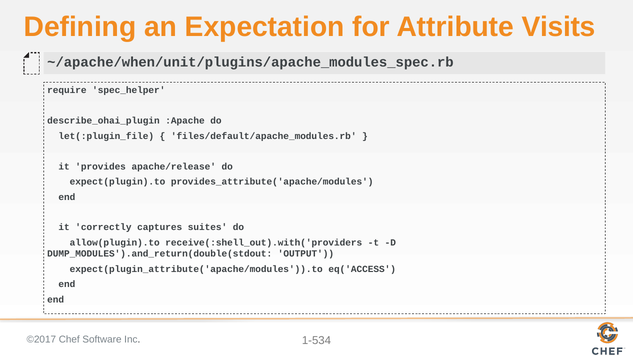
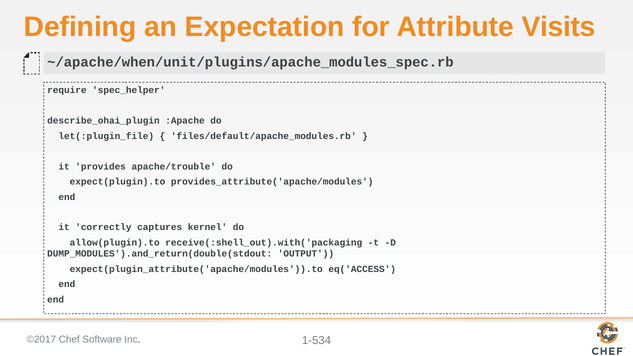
apache/release: apache/release -> apache/trouble
suites: suites -> kernel
receive(:shell_out).with('providers: receive(:shell_out).with('providers -> receive(:shell_out).with('packaging
